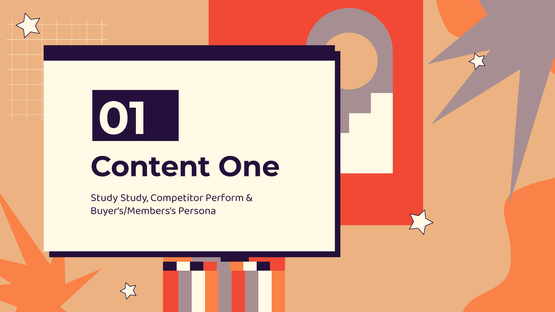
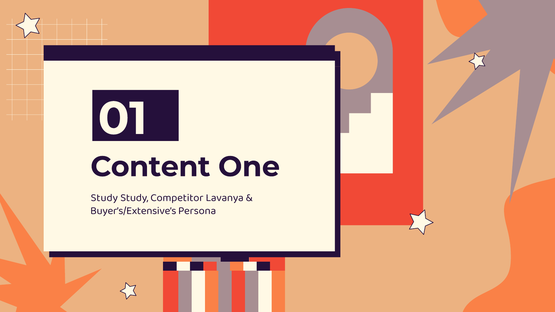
Perform: Perform -> Lavanya
Buyer’s/Members’s: Buyer’s/Members’s -> Buyer’s/Extensive’s
